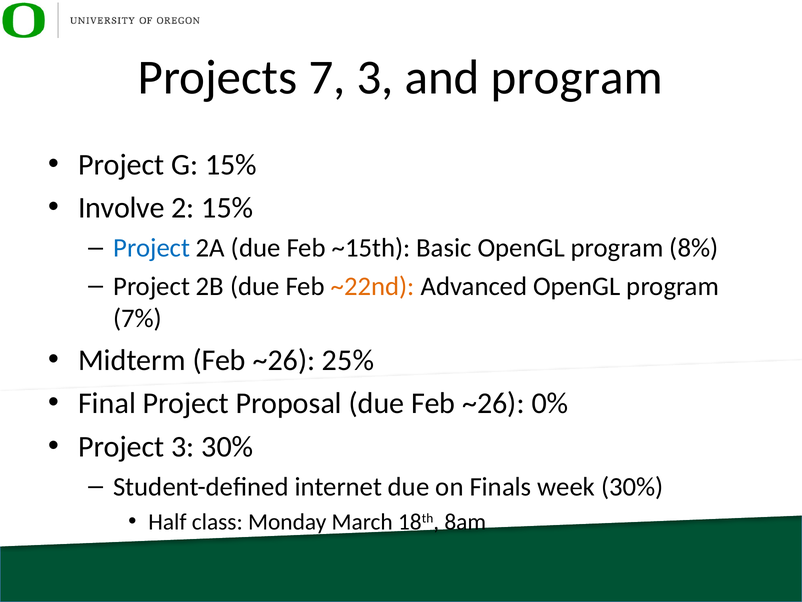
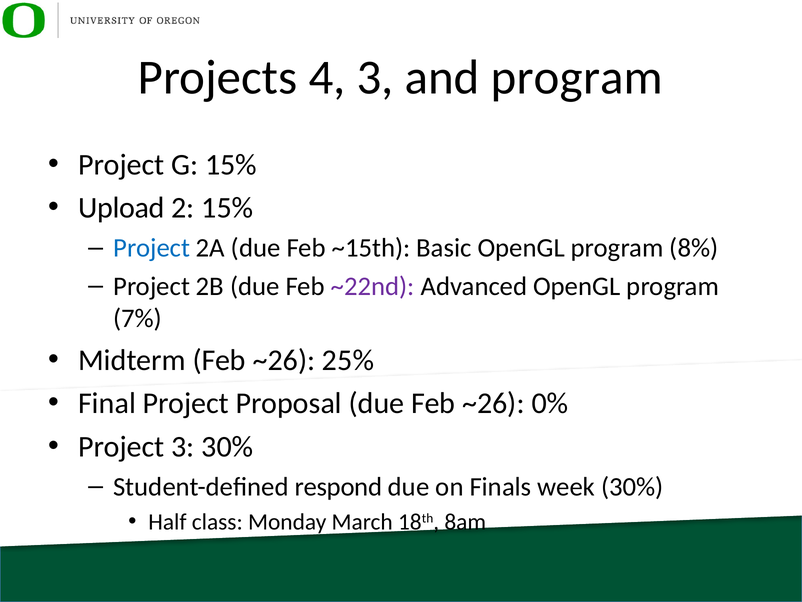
7: 7 -> 4
Involve: Involve -> Upload
~22nd colour: orange -> purple
internet: internet -> respond
